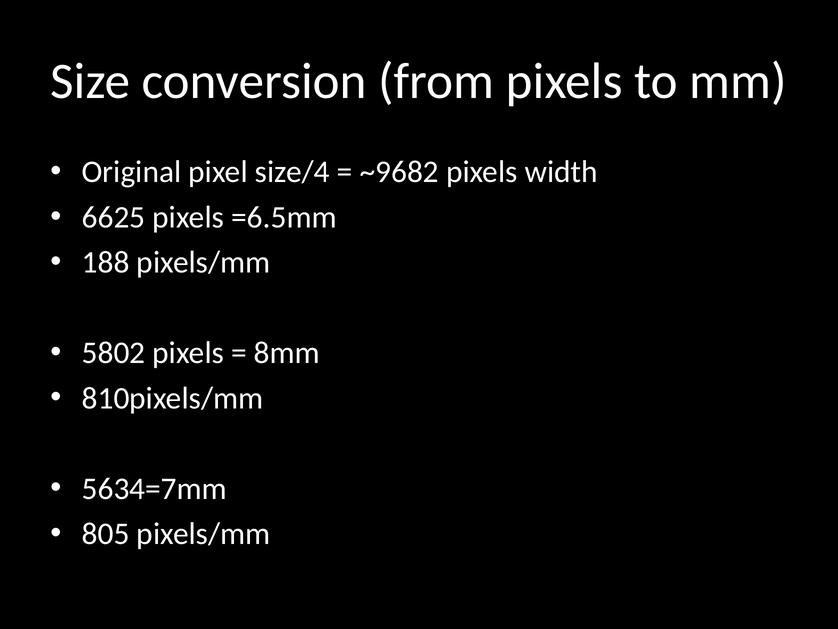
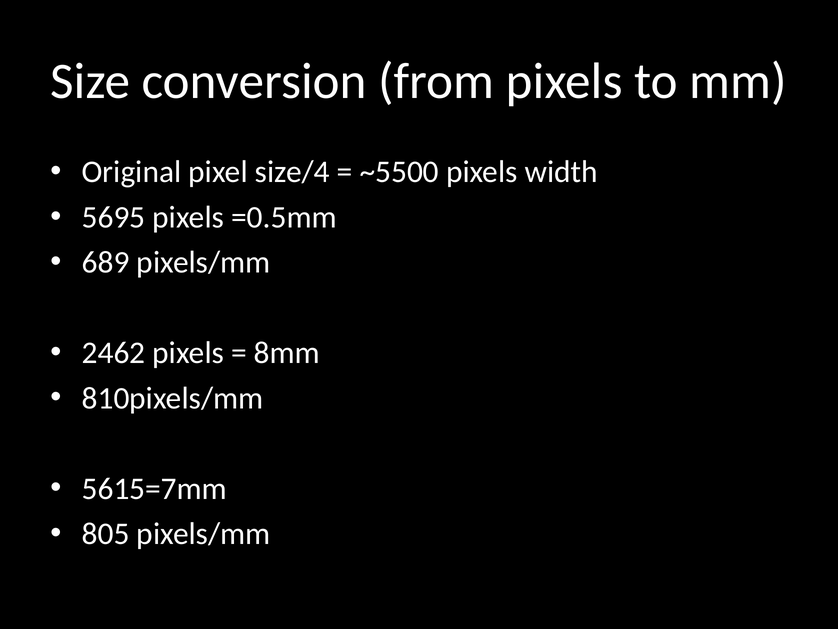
~9682: ~9682 -> ~5500
6625: 6625 -> 5695
=6.5mm: =6.5mm -> =0.5mm
188: 188 -> 689
5802: 5802 -> 2462
5634=7mm: 5634=7mm -> 5615=7mm
